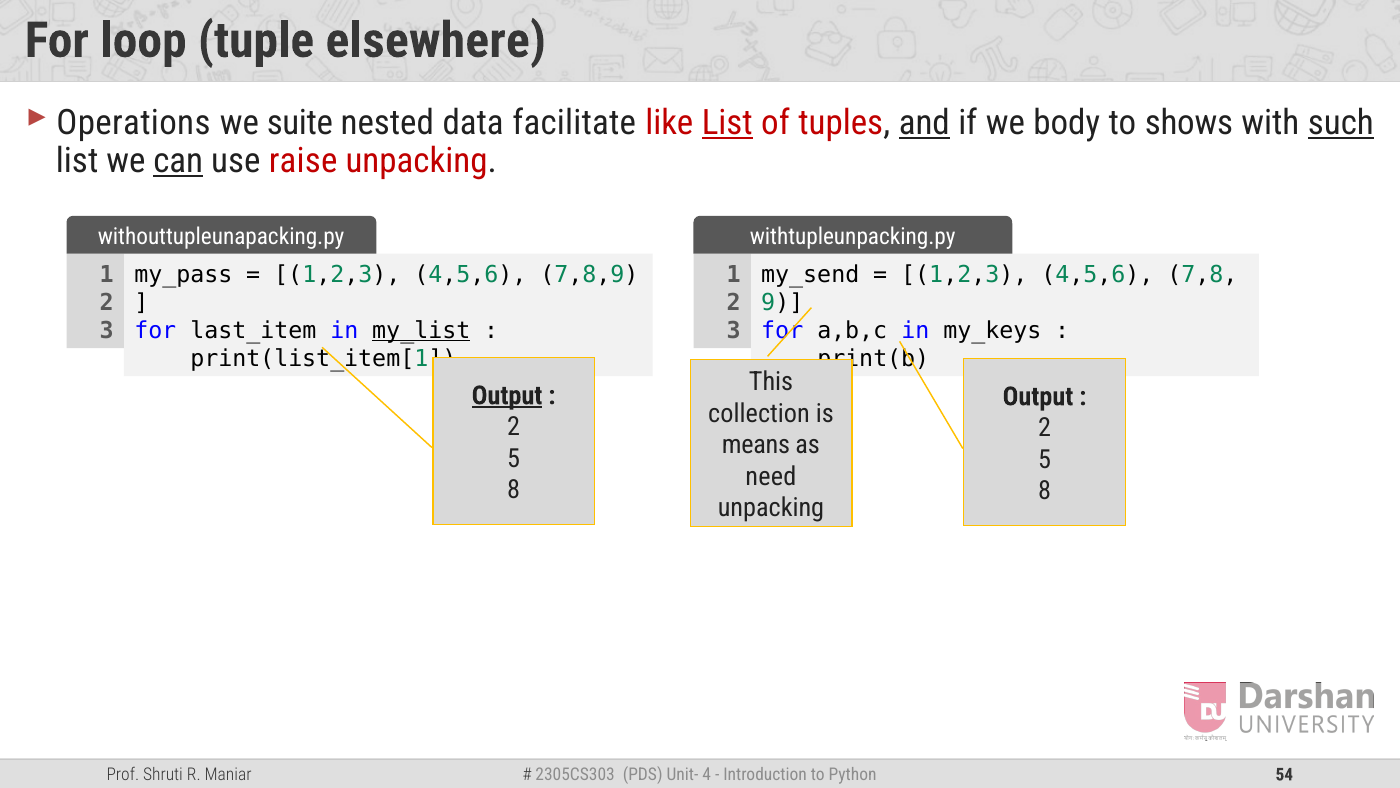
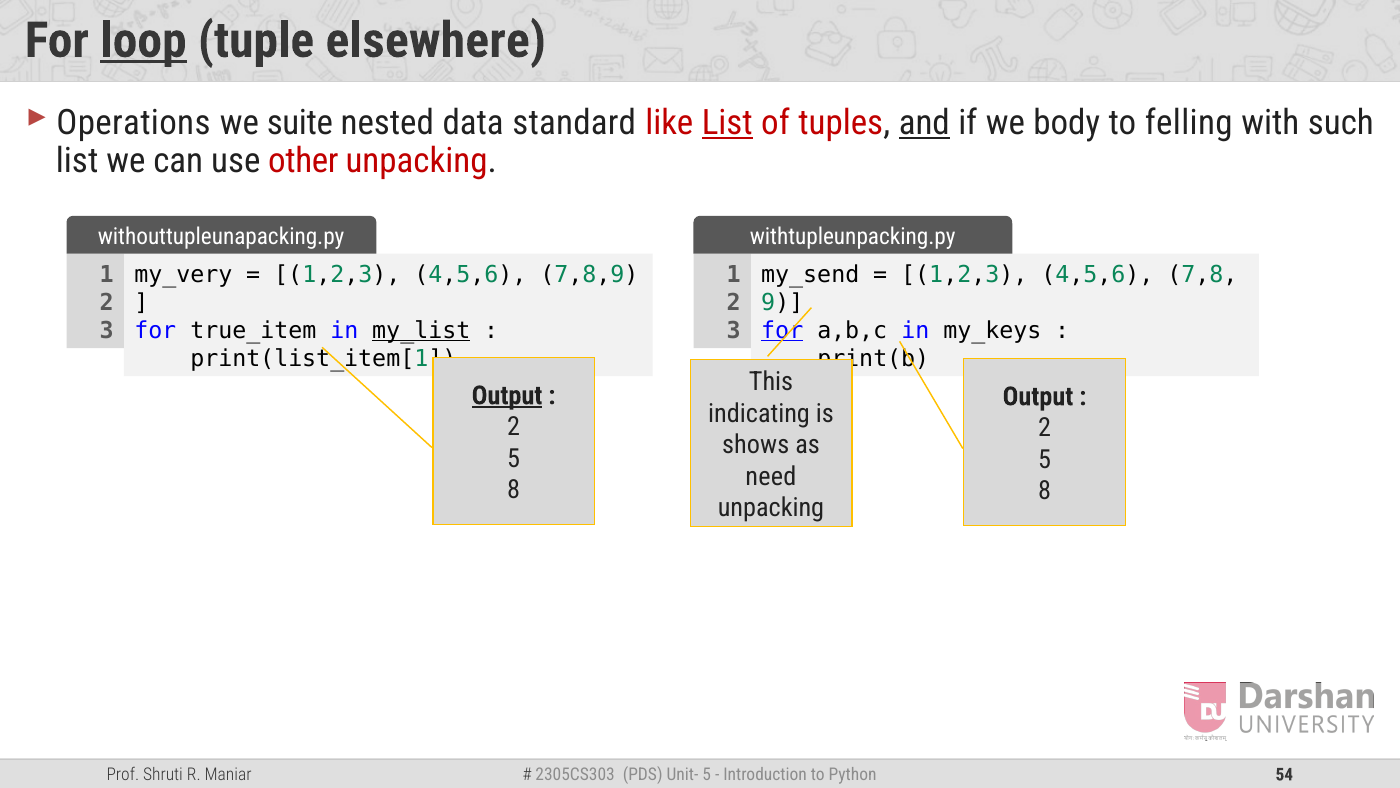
loop underline: none -> present
facilitate: facilitate -> standard
shows: shows -> felling
such underline: present -> none
can underline: present -> none
raise: raise -> other
my_pass: my_pass -> my_very
last_item: last_item -> true_item
for at (782, 330) underline: none -> present
collection: collection -> indicating
means: means -> shows
4 at (707, 774): 4 -> 5
